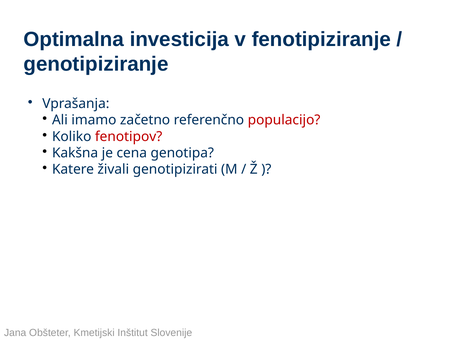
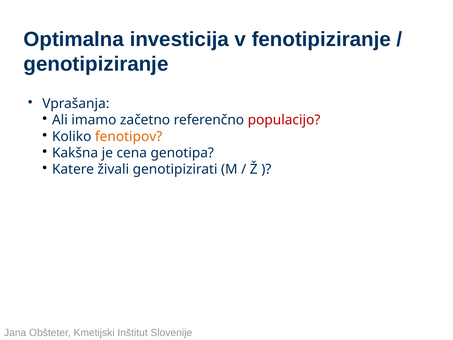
fenotipov colour: red -> orange
